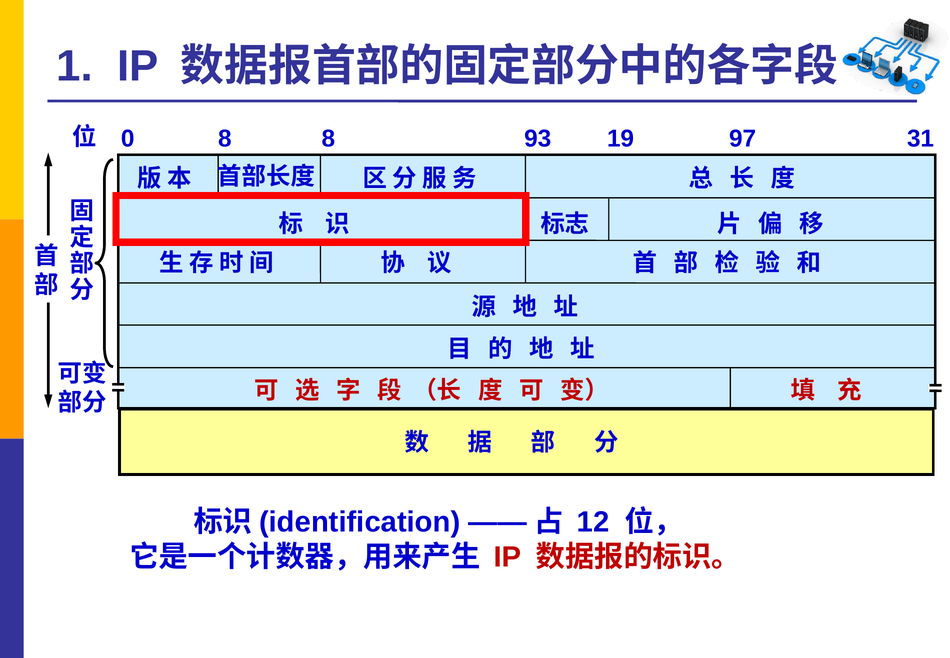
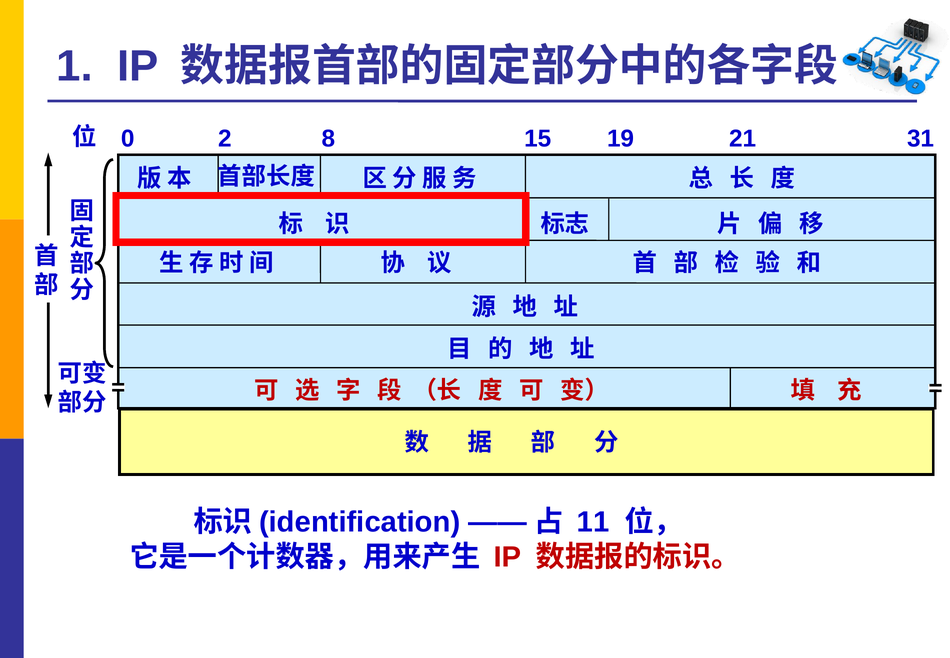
0 8: 8 -> 2
93: 93 -> 15
97: 97 -> 21
12: 12 -> 11
